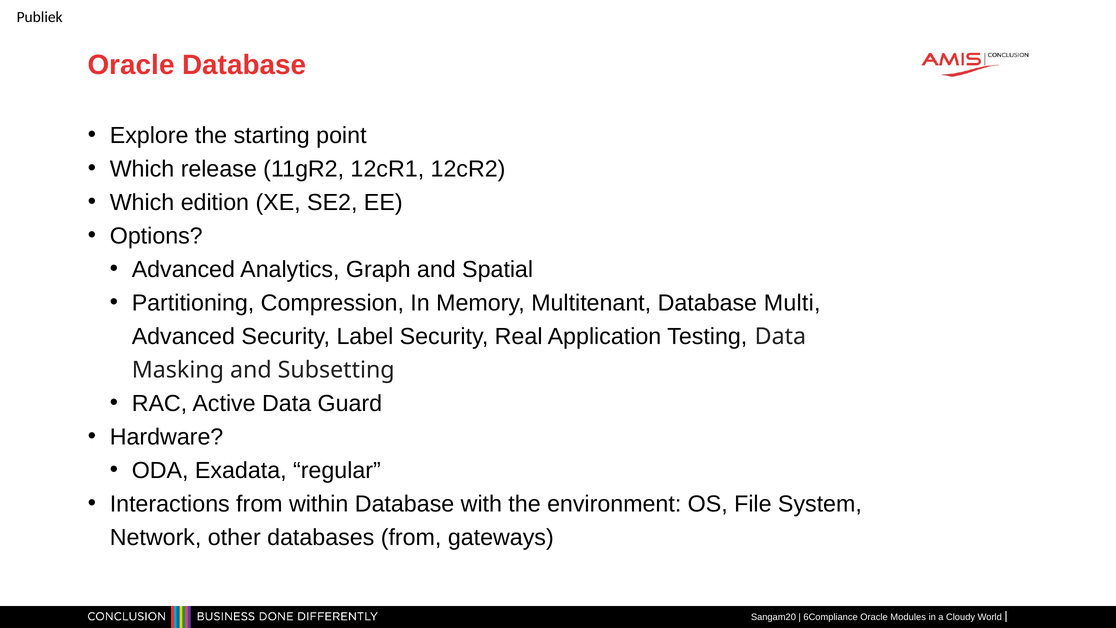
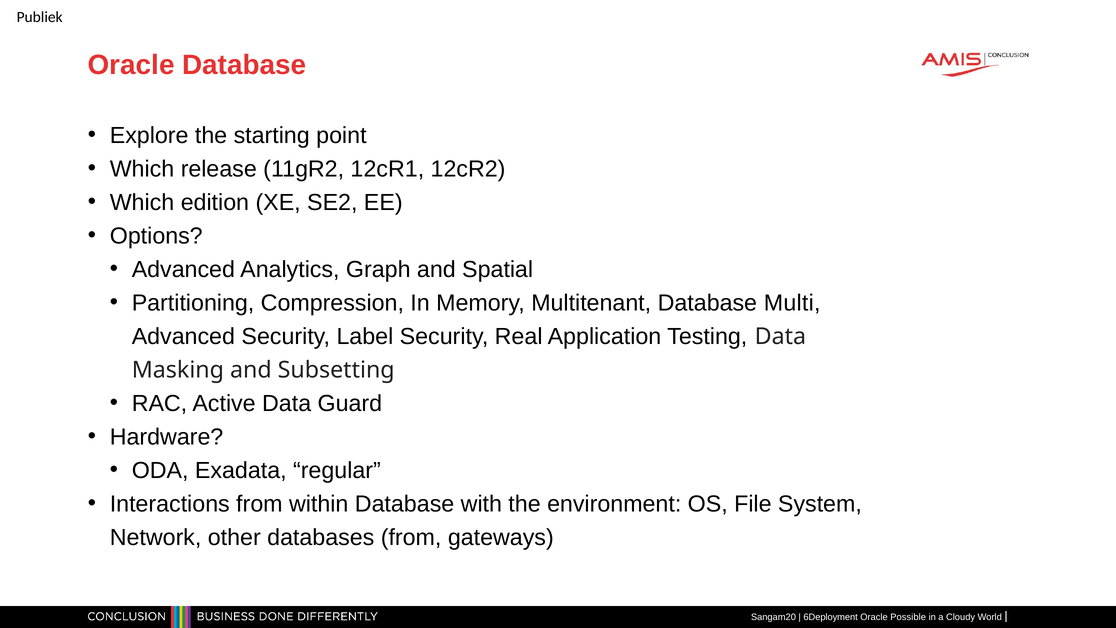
6Compliance: 6Compliance -> 6Deployment
Modules: Modules -> Possible
